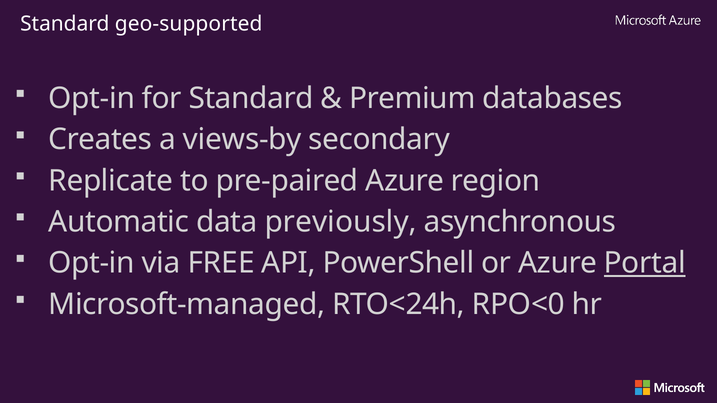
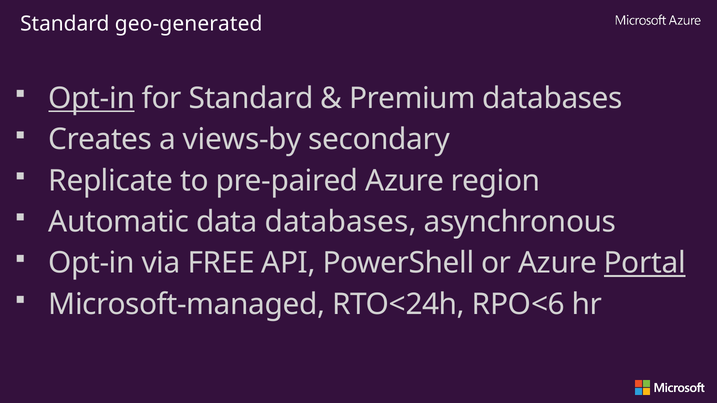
geo-supported: geo-supported -> geo-generated
Opt-in at (92, 98) underline: none -> present
data previously: previously -> databases
RPO<0: RPO<0 -> RPO<6
